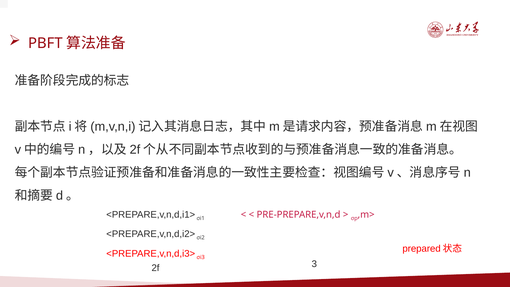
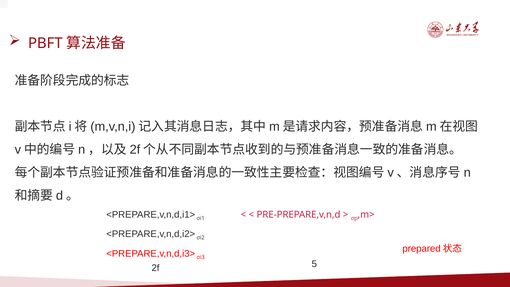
3: 3 -> 5
